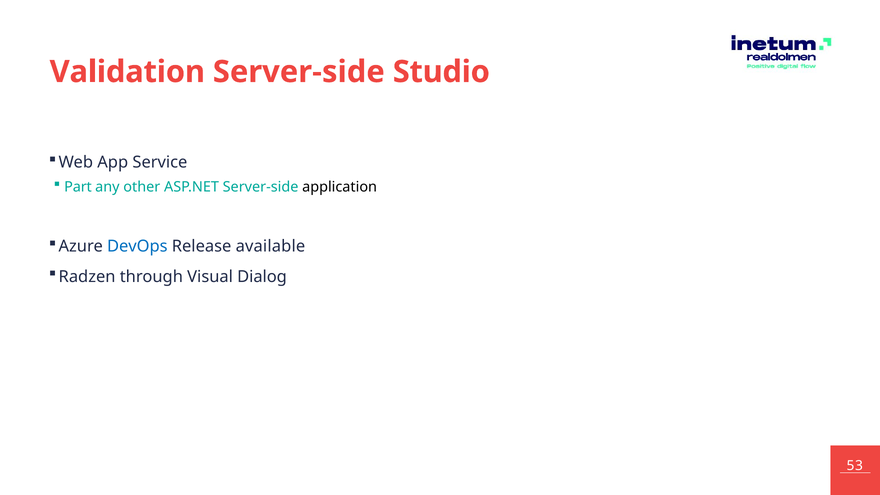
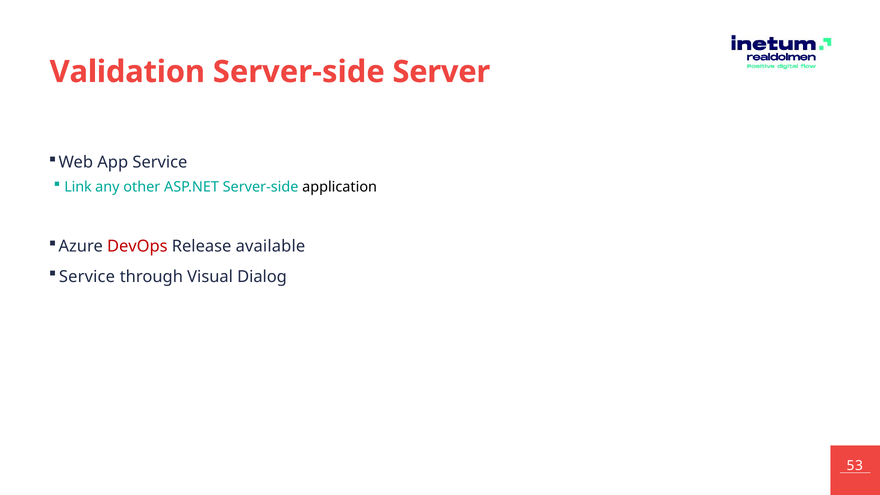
Studio: Studio -> Server
Part: Part -> Link
DevOps colour: blue -> red
Radzen at (87, 277): Radzen -> Service
